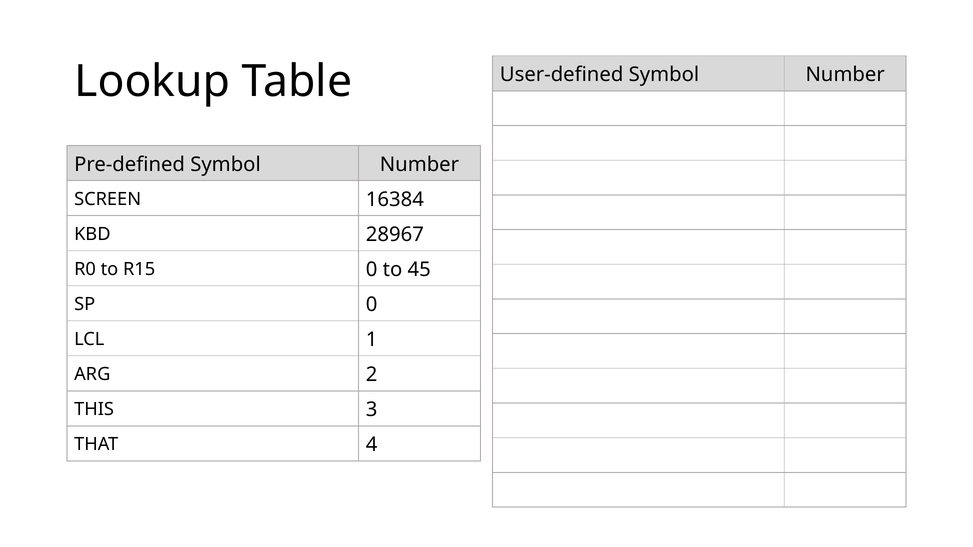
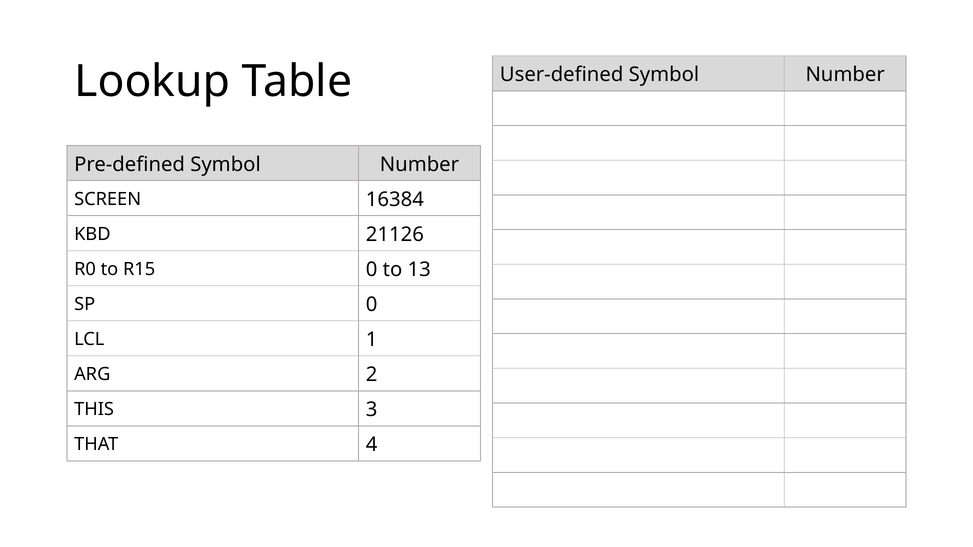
28967: 28967 -> 21126
45: 45 -> 13
